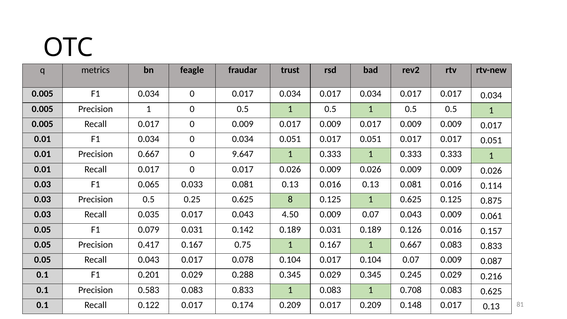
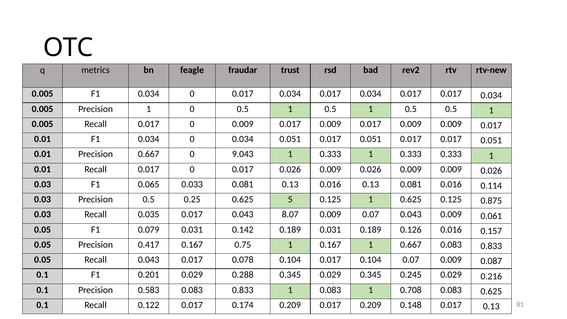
9.647: 9.647 -> 9.043
8: 8 -> 5
4.50: 4.50 -> 8.07
